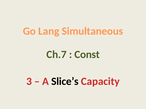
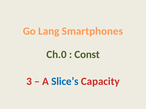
Simultaneous: Simultaneous -> Smartphones
Ch.7: Ch.7 -> Ch.0
Slice’s colour: black -> blue
